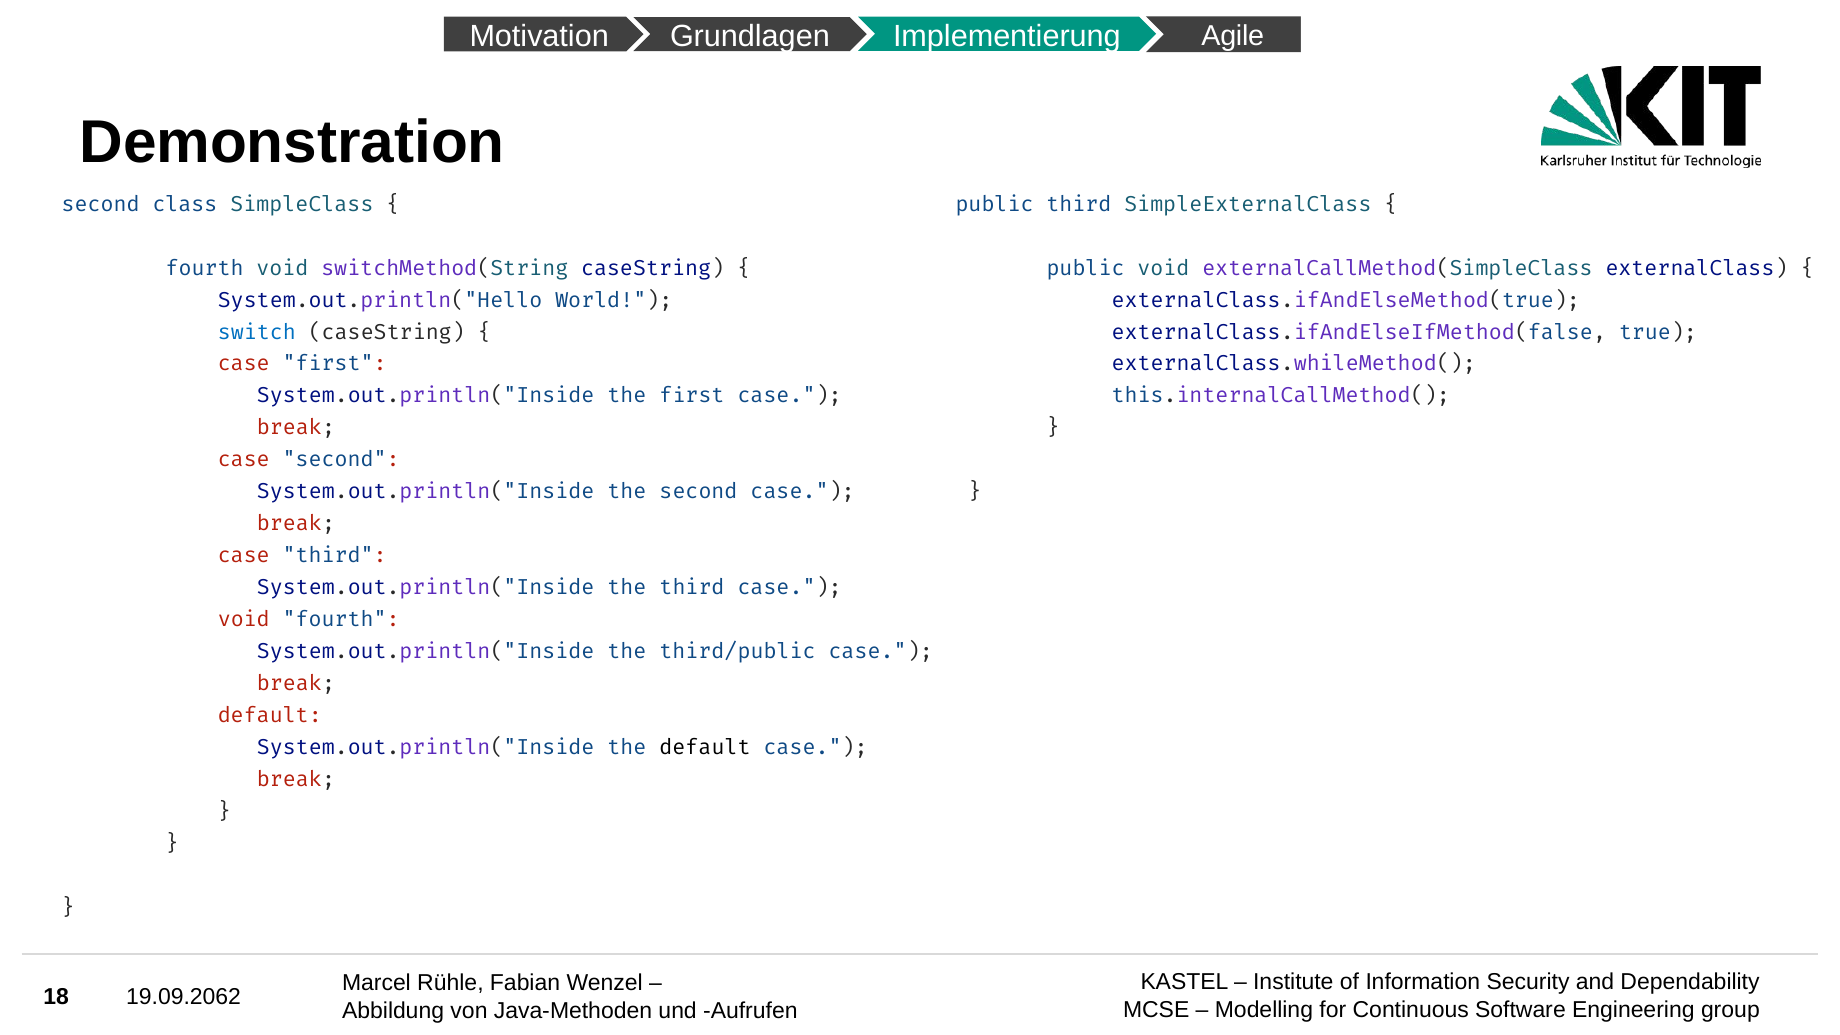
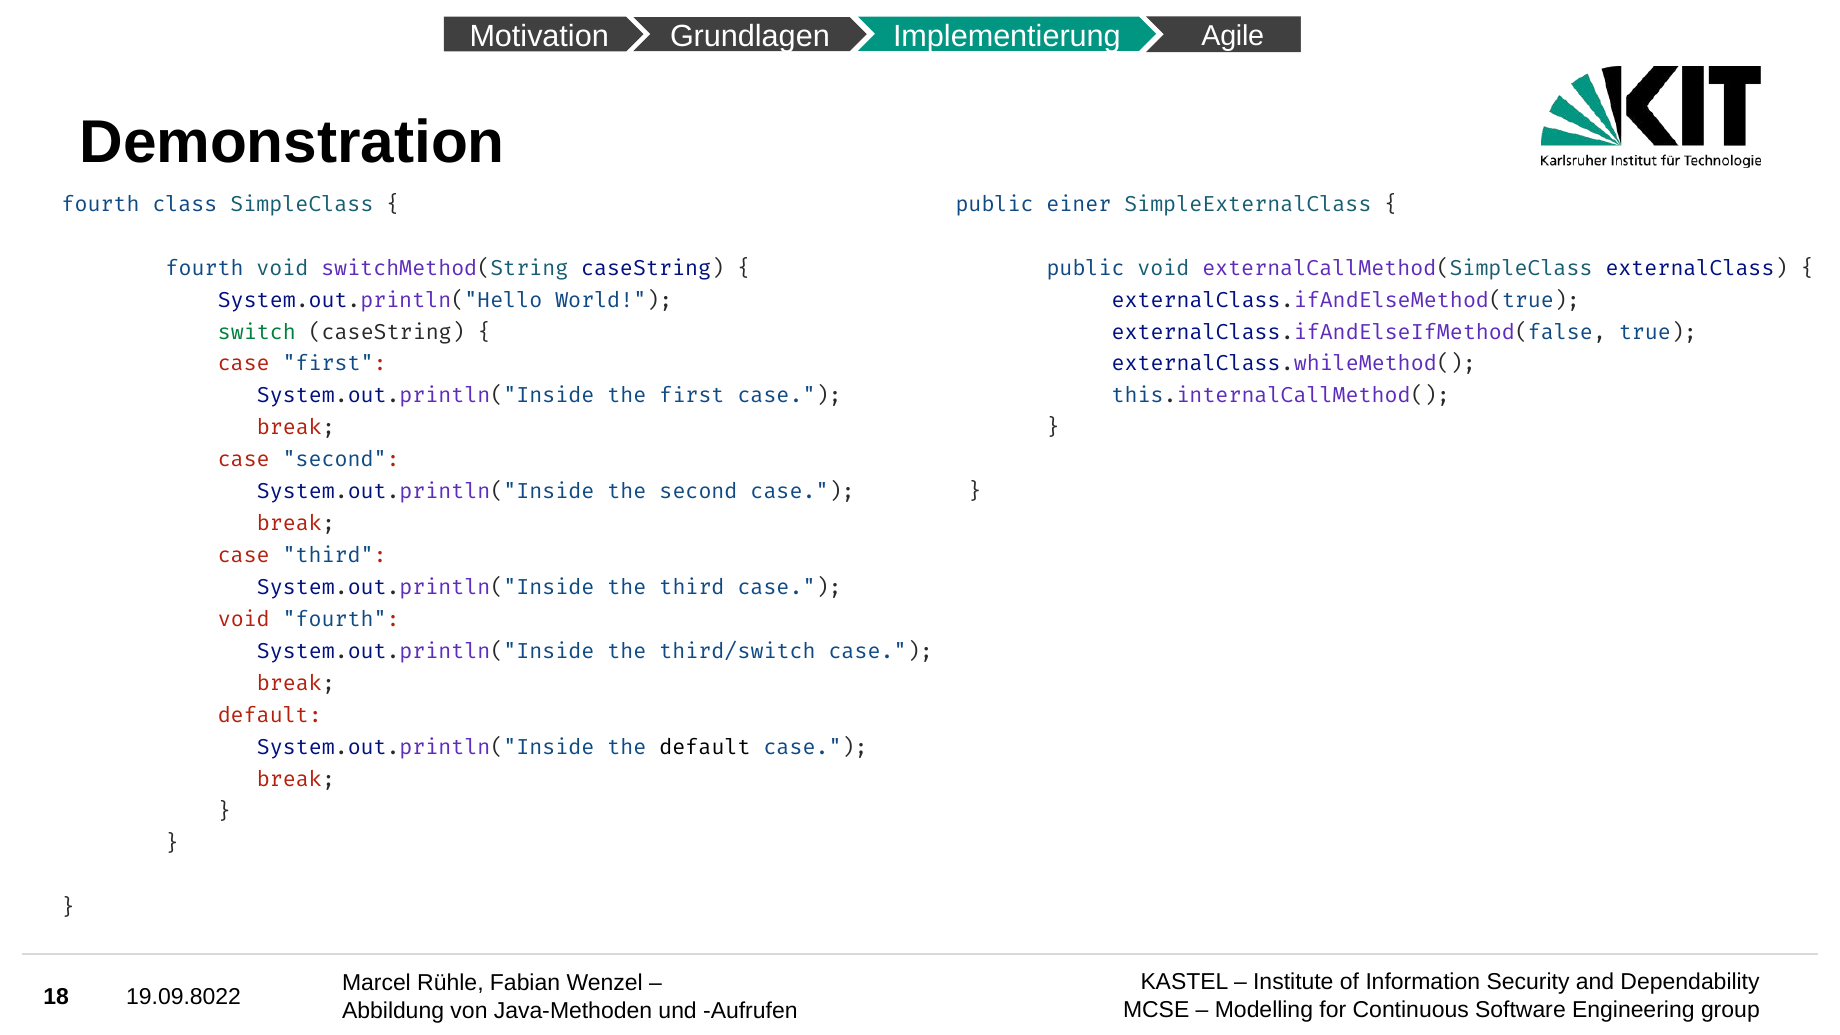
second at (101, 204): second -> fourth
public third: third -> einer
switch colour: blue -> green
third/public: third/public -> third/switch
19.09.2062: 19.09.2062 -> 19.09.8022
